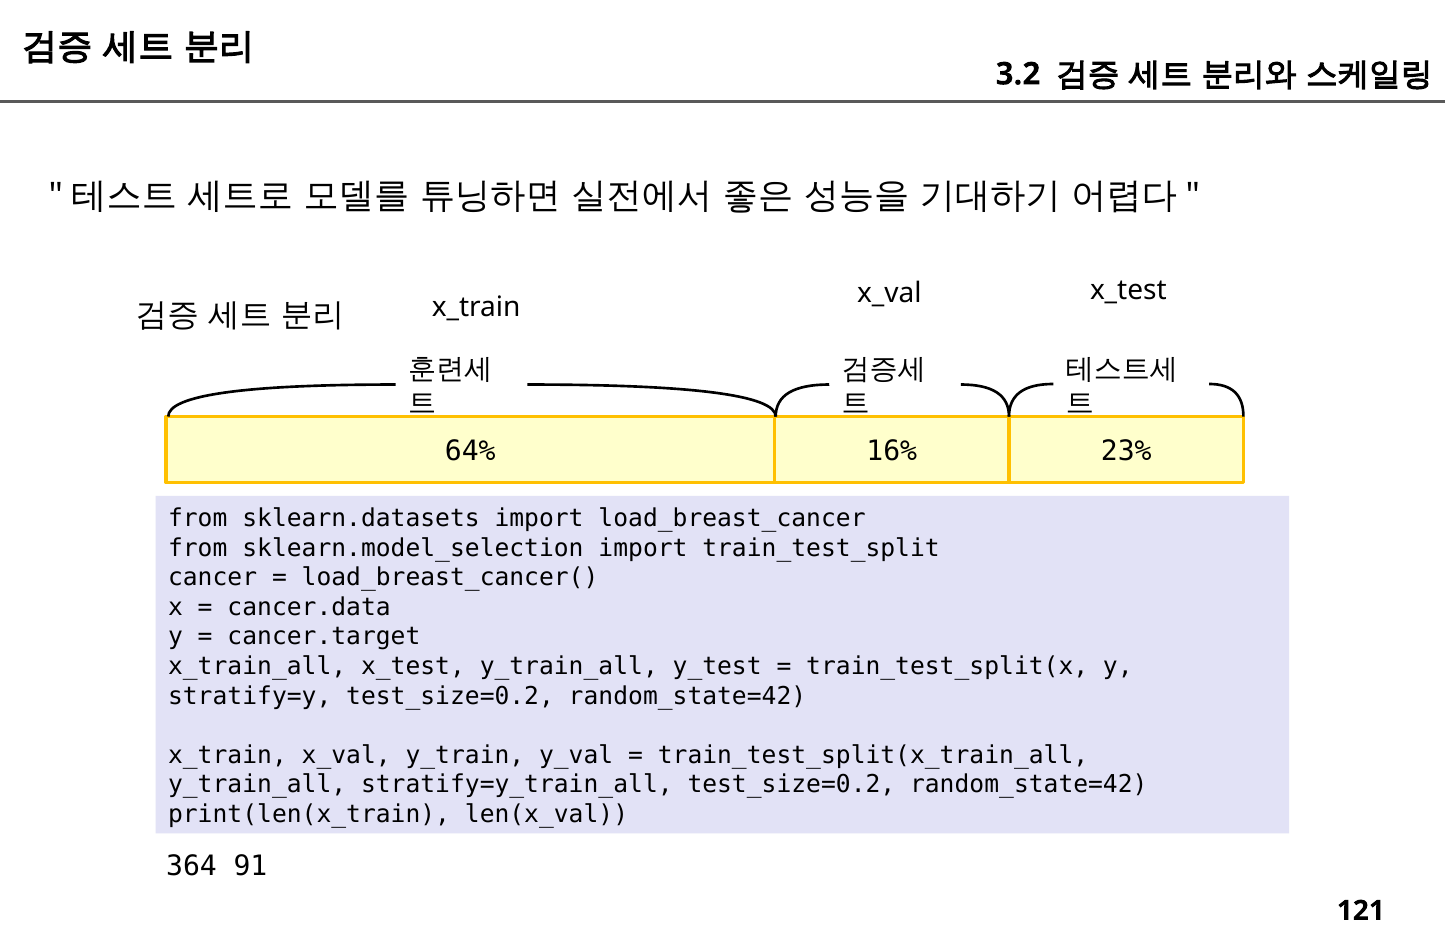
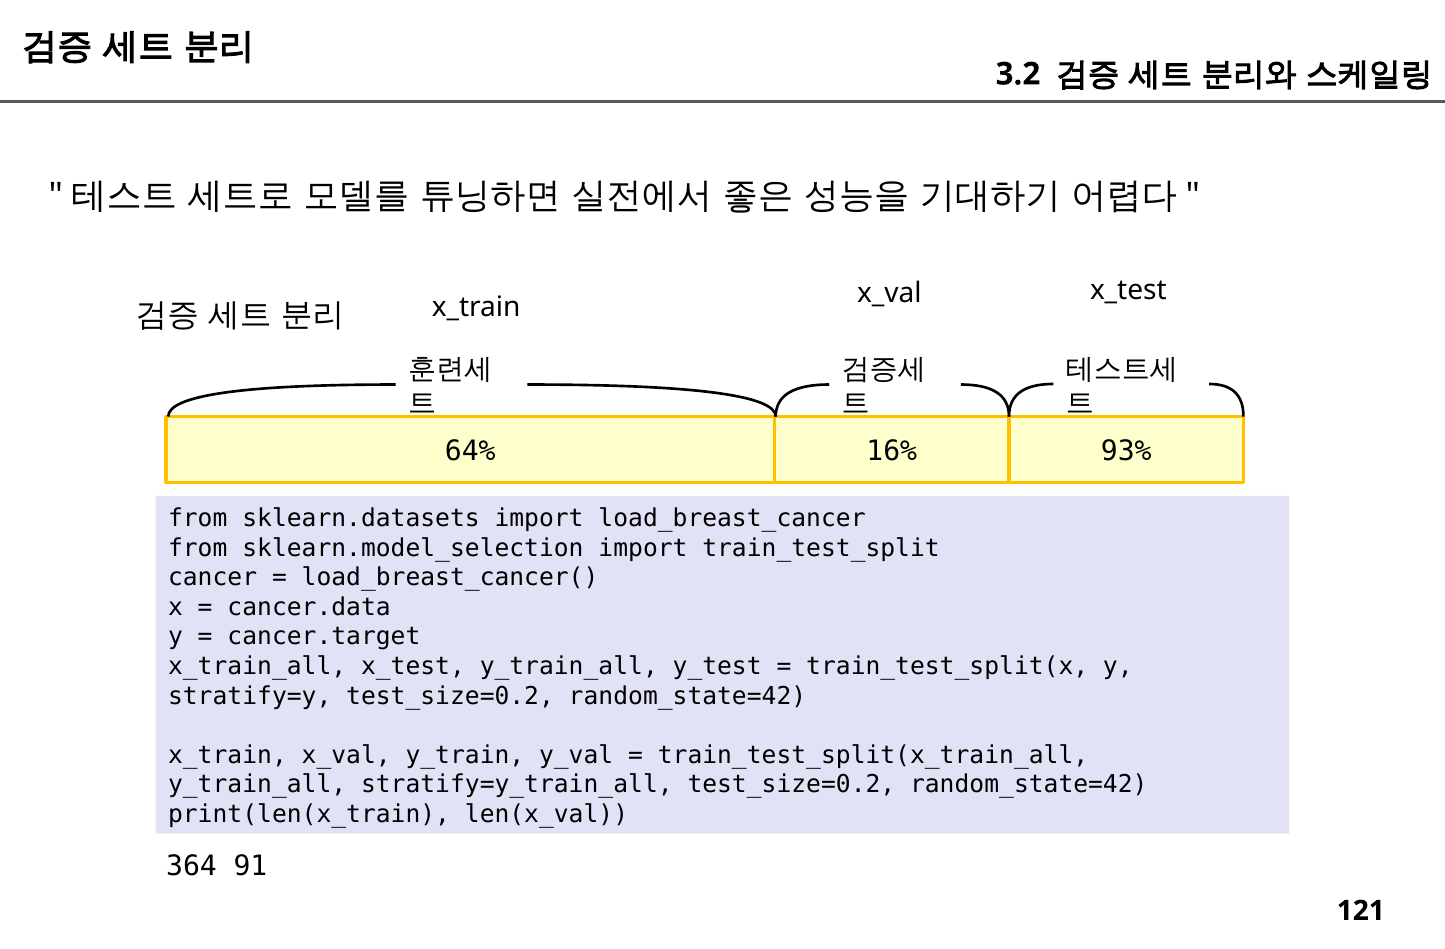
23%: 23% -> 93%
